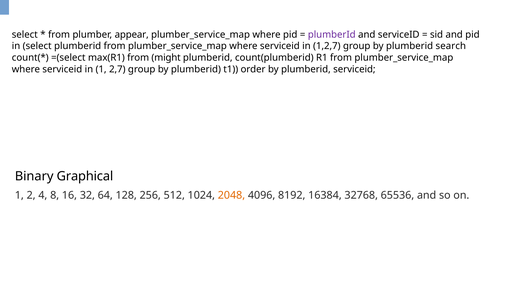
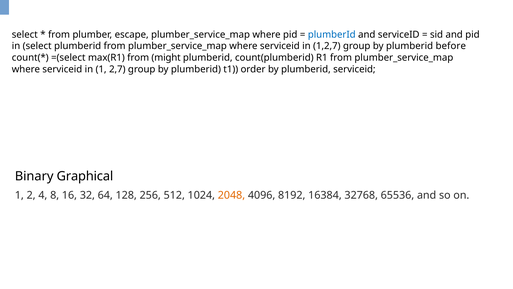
appear: appear -> escape
plumberId at (332, 34) colour: purple -> blue
search: search -> before
